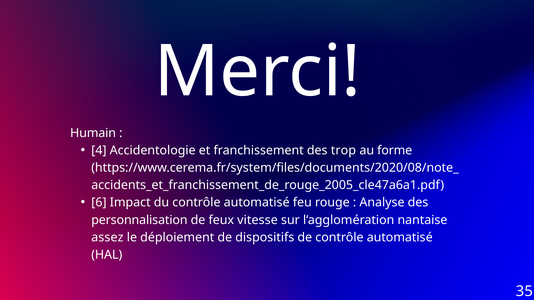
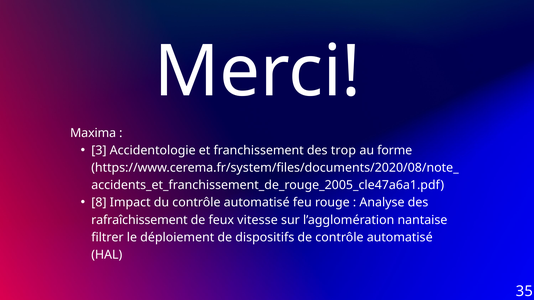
Humain: Humain -> Maxima
4: 4 -> 3
6: 6 -> 8
personnalisation: personnalisation -> rafraîchissement
assez: assez -> filtrer
